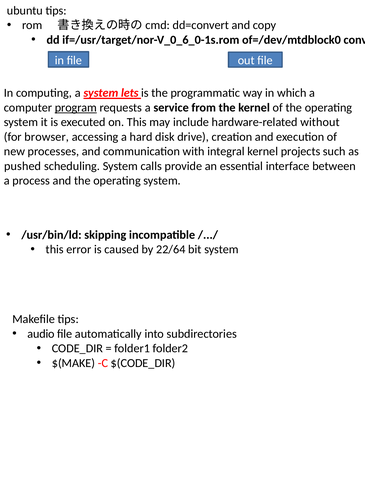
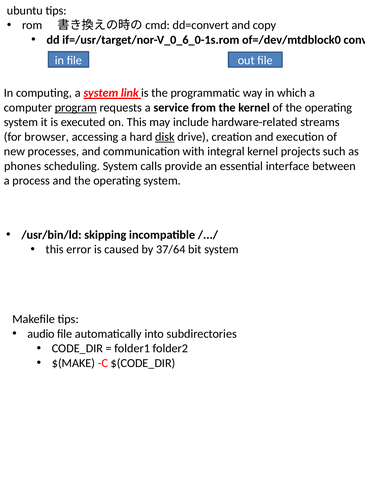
lets: lets -> link
without: without -> streams
disk underline: none -> present
pushed: pushed -> phones
22/64: 22/64 -> 37/64
